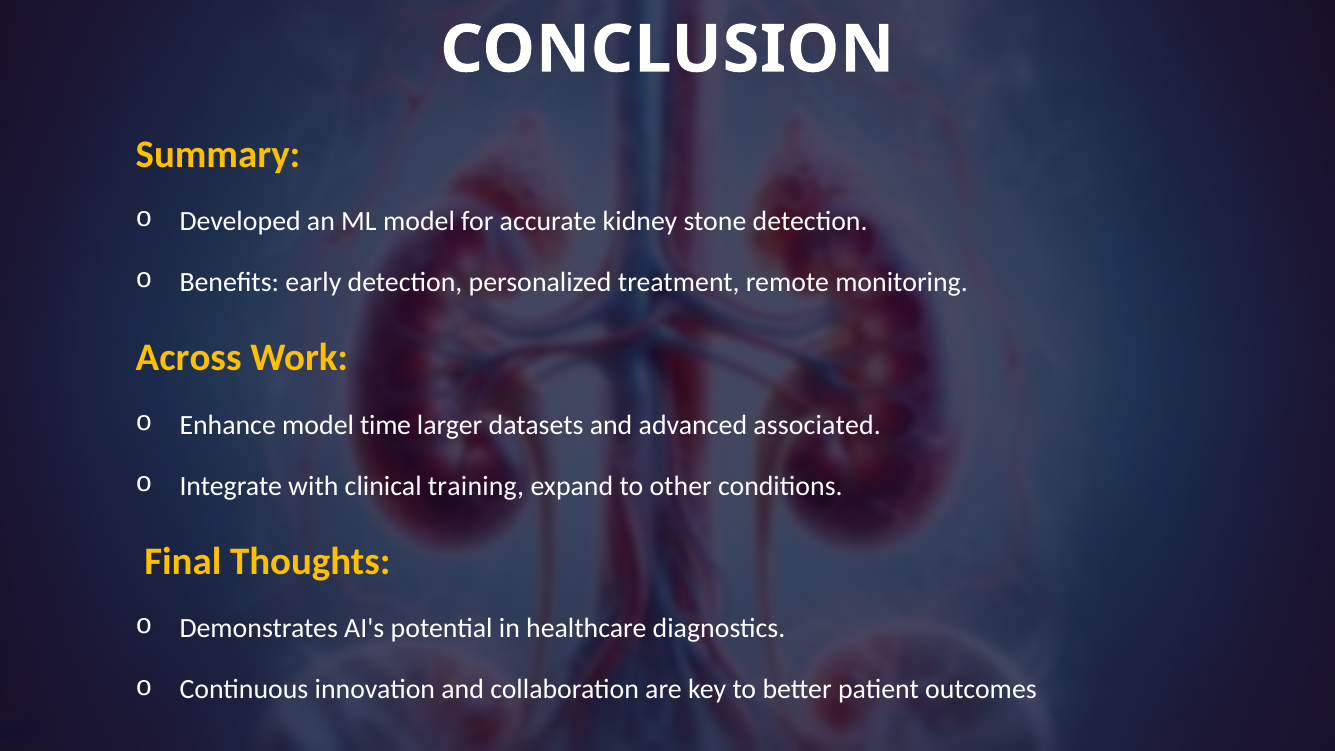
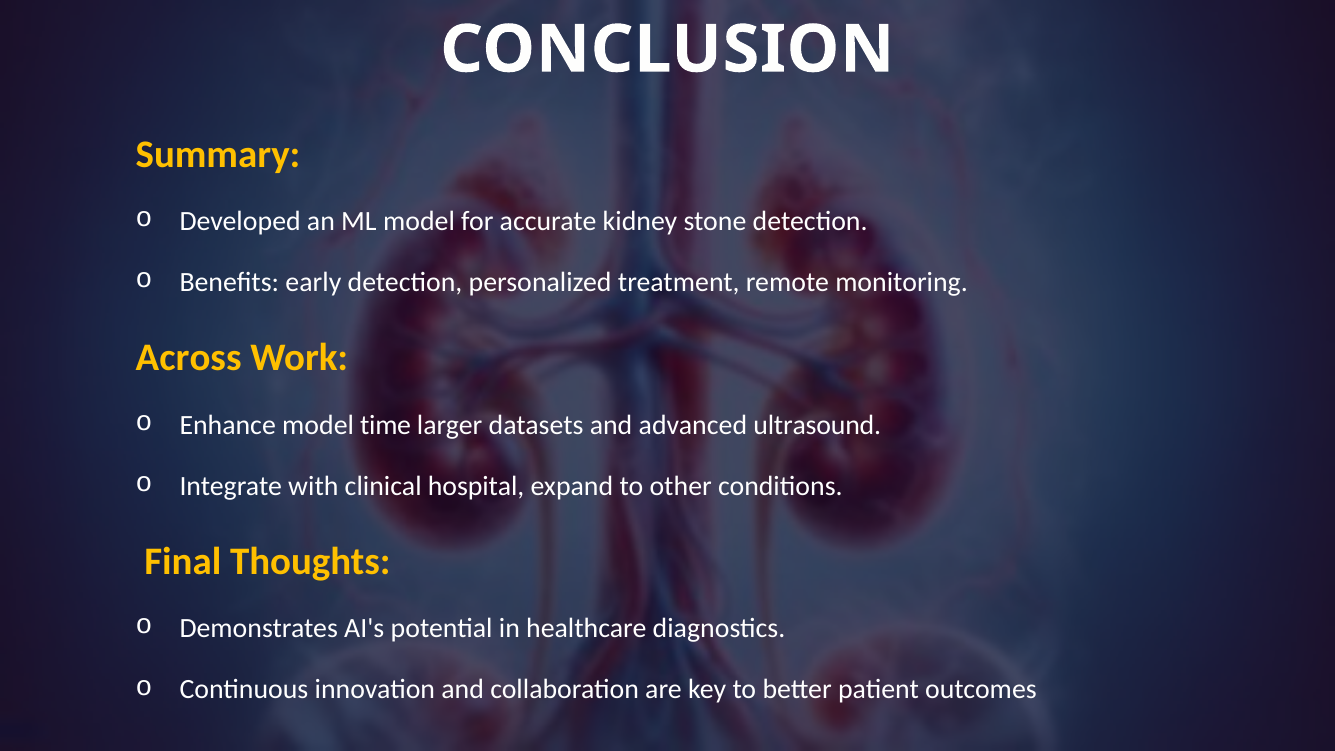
associated: associated -> ultrasound
training: training -> hospital
